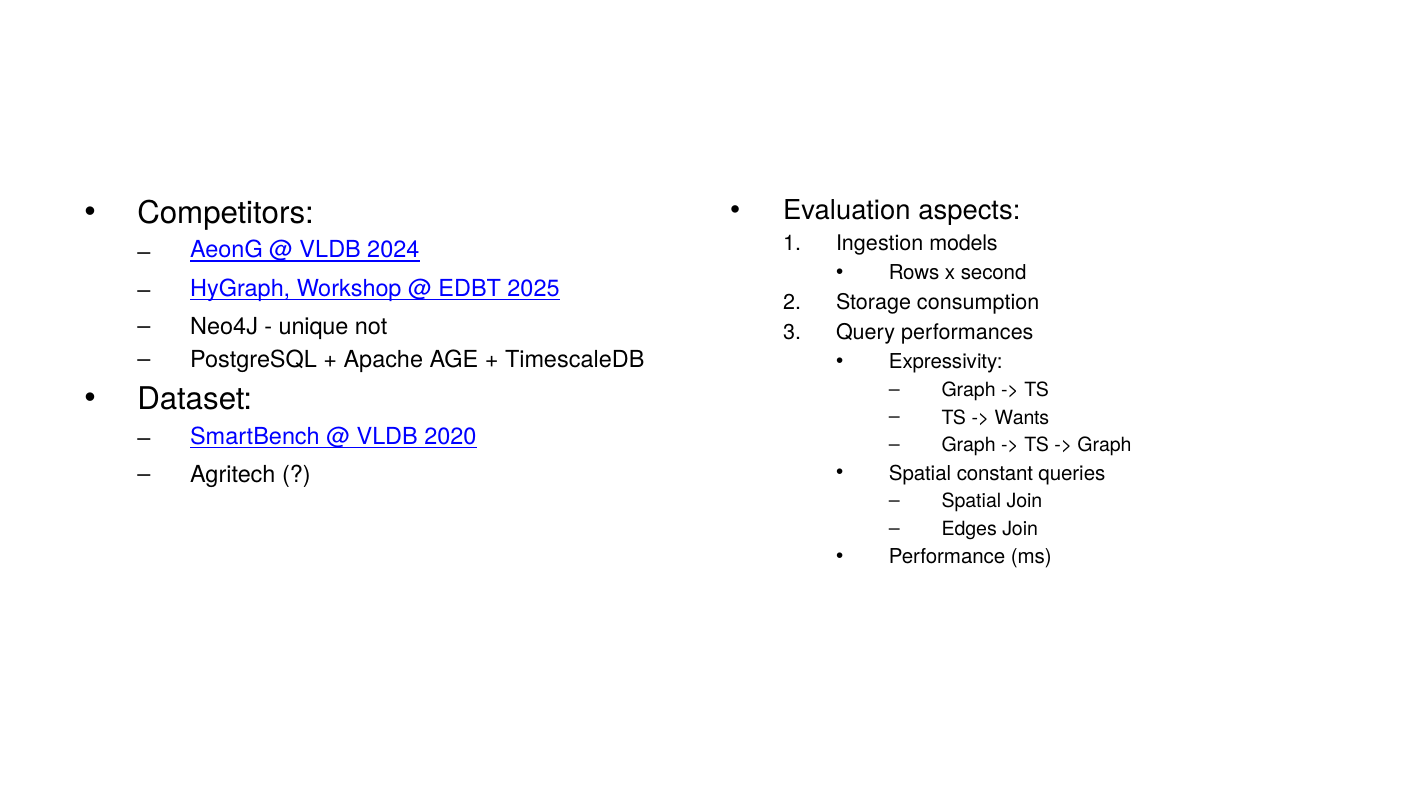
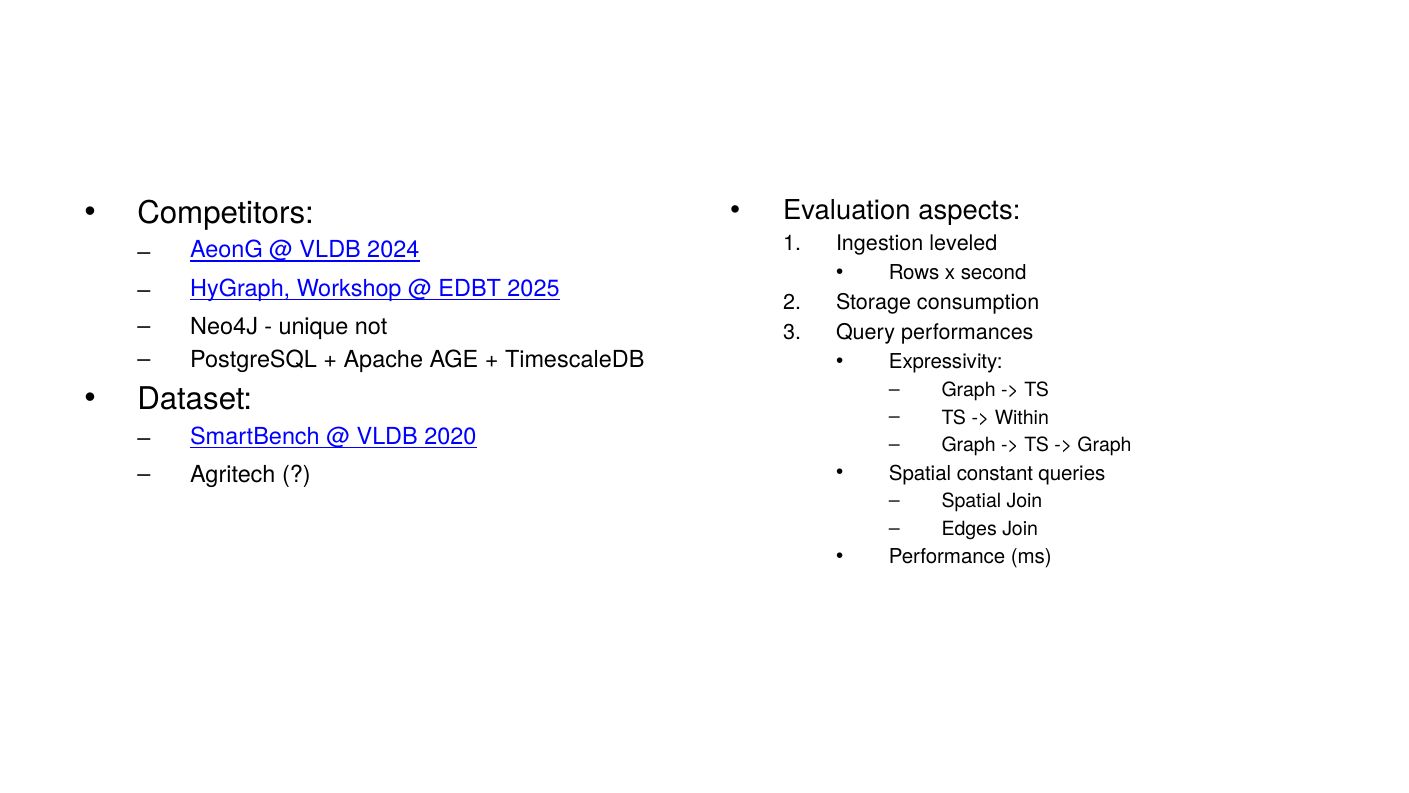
models: models -> leveled
Wants: Wants -> Within
